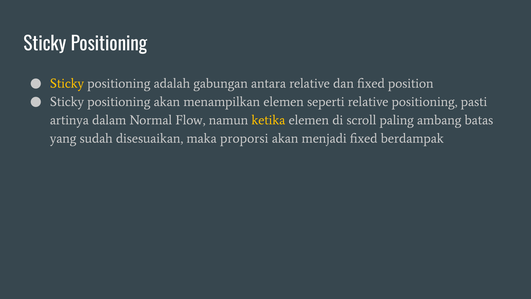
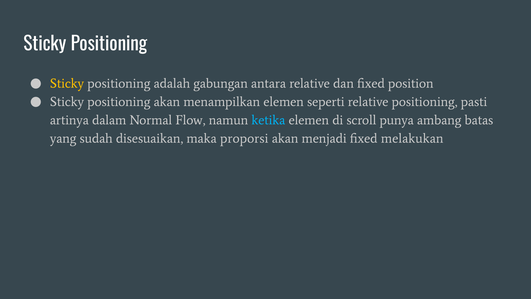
ketika colour: yellow -> light blue
paling: paling -> punya
berdampak: berdampak -> melakukan
